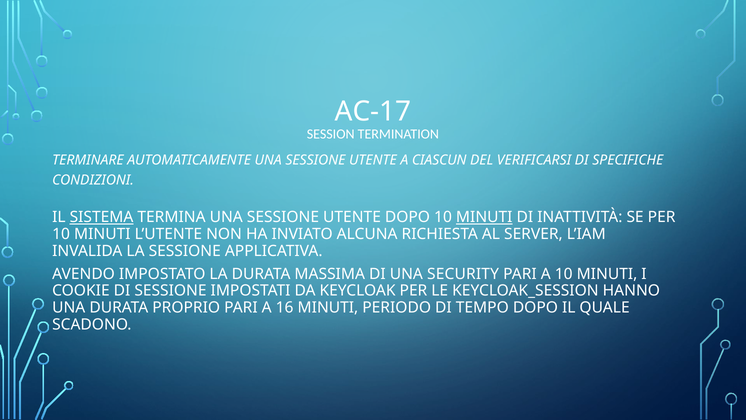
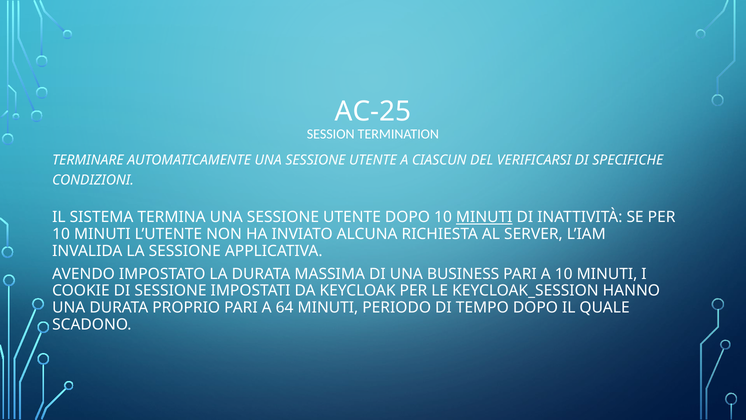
AC-17: AC-17 -> AC-25
SISTEMA underline: present -> none
SECURITY: SECURITY -> BUSINESS
16: 16 -> 64
